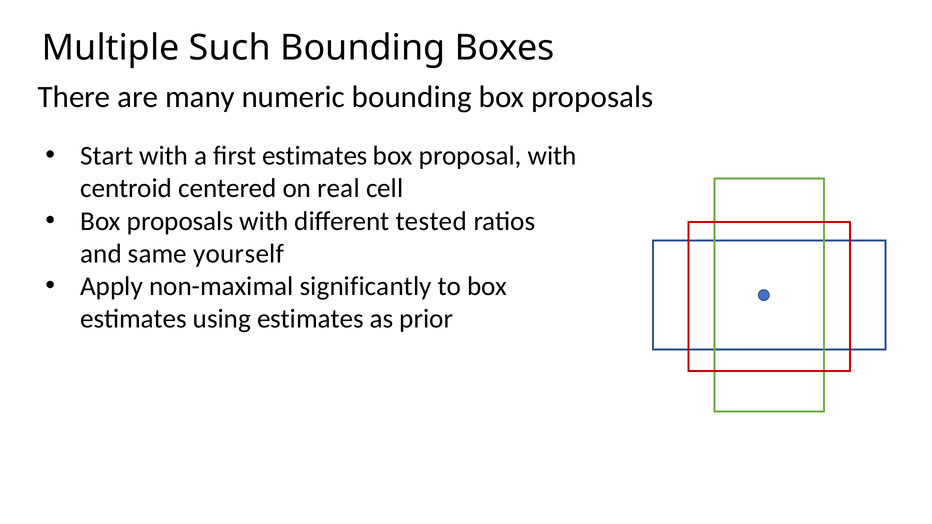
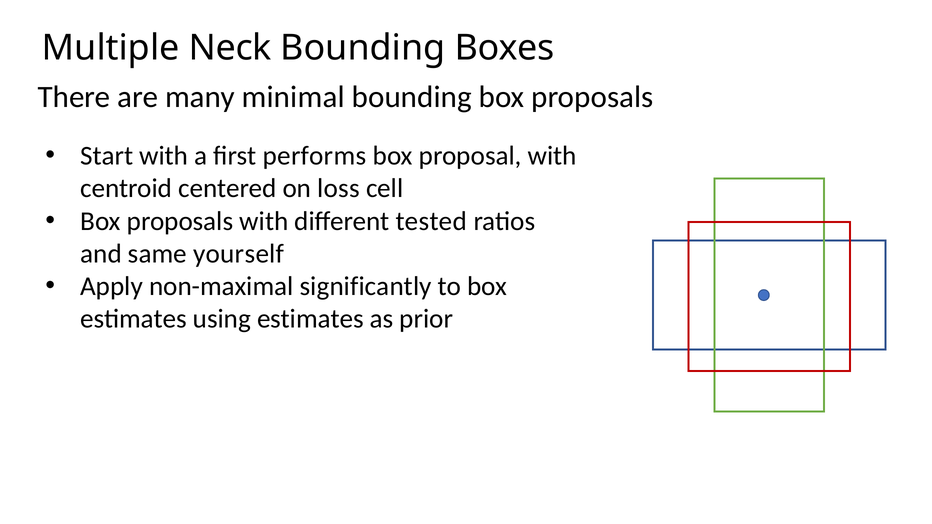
Such: Such -> Neck
numeric: numeric -> minimal
first estimates: estimates -> performs
real: real -> loss
